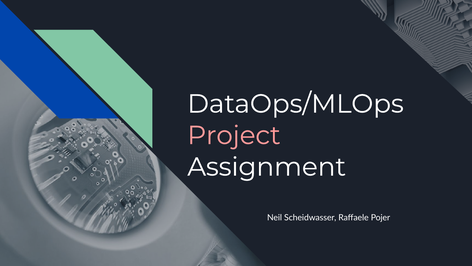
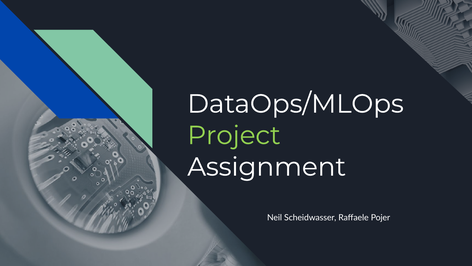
Project colour: pink -> light green
